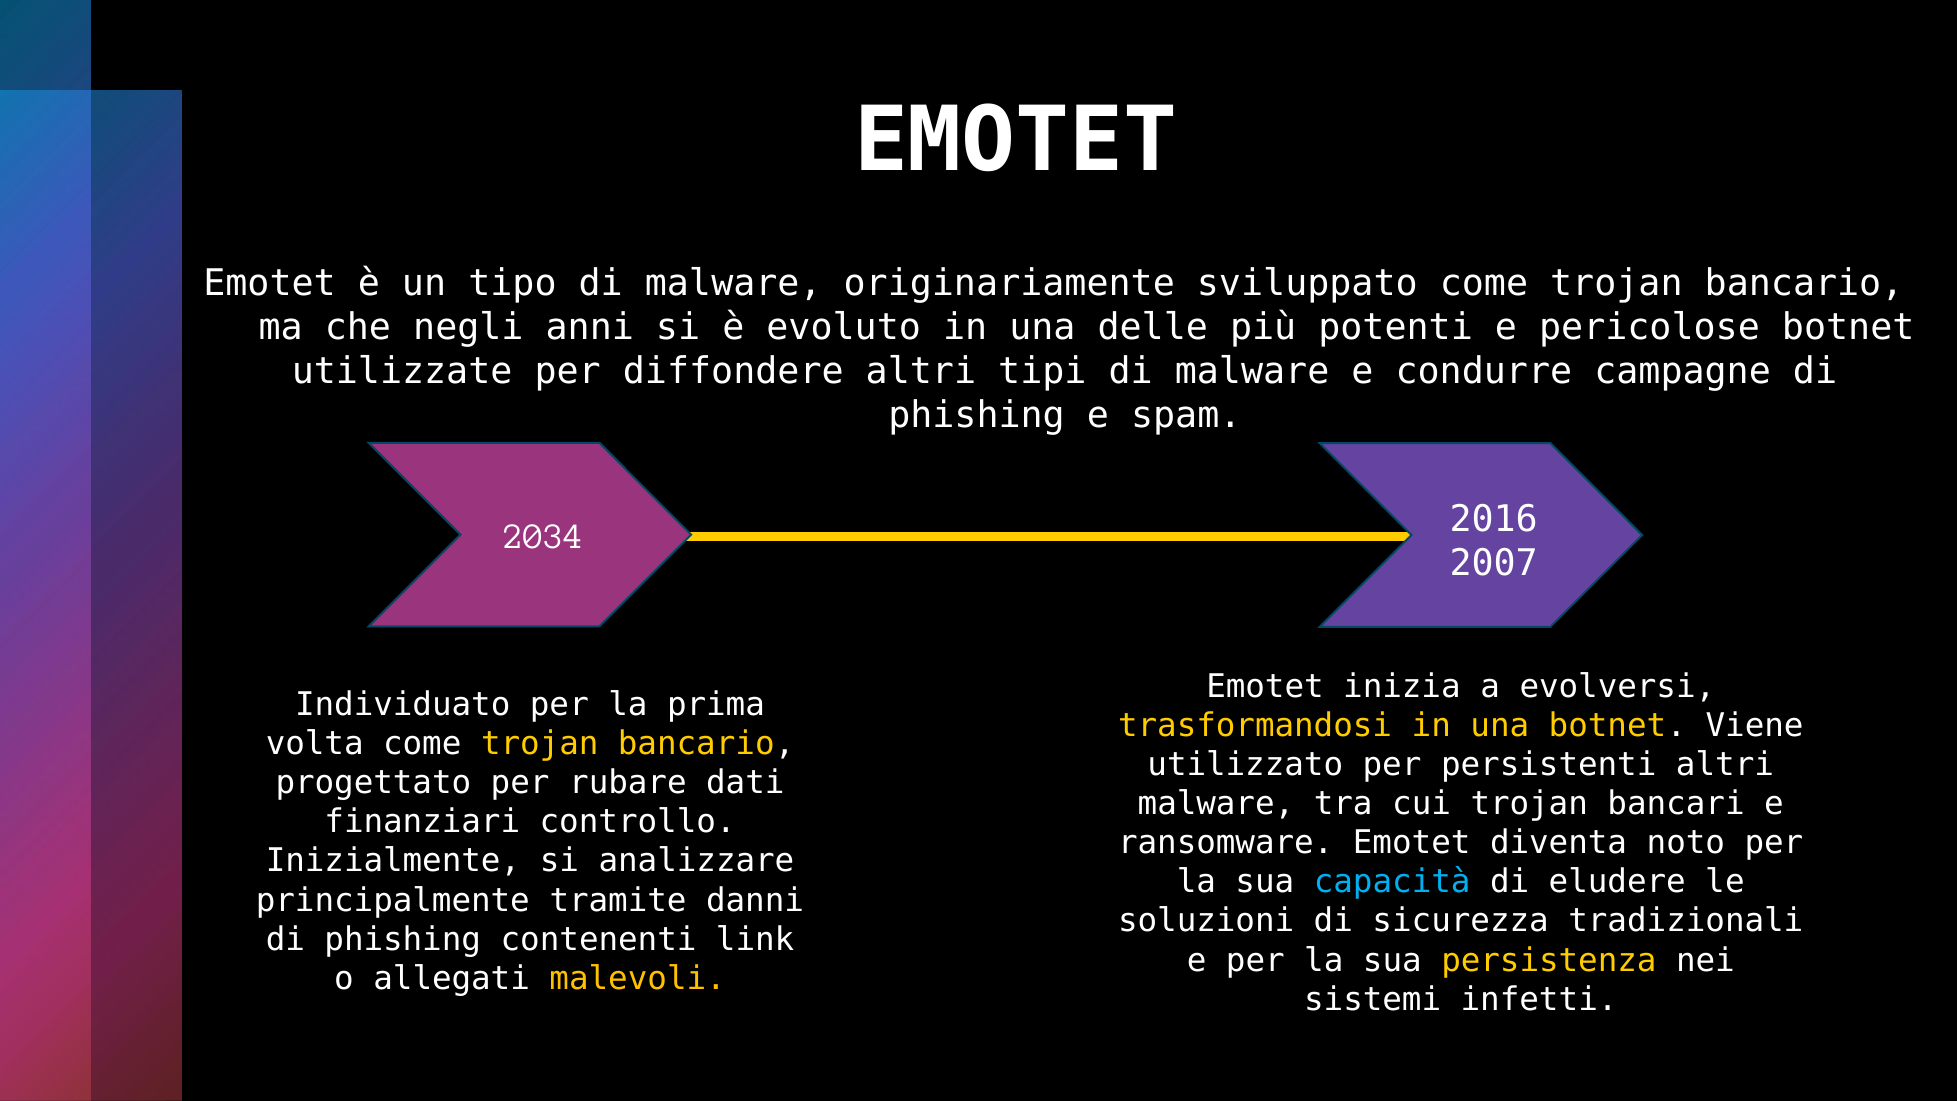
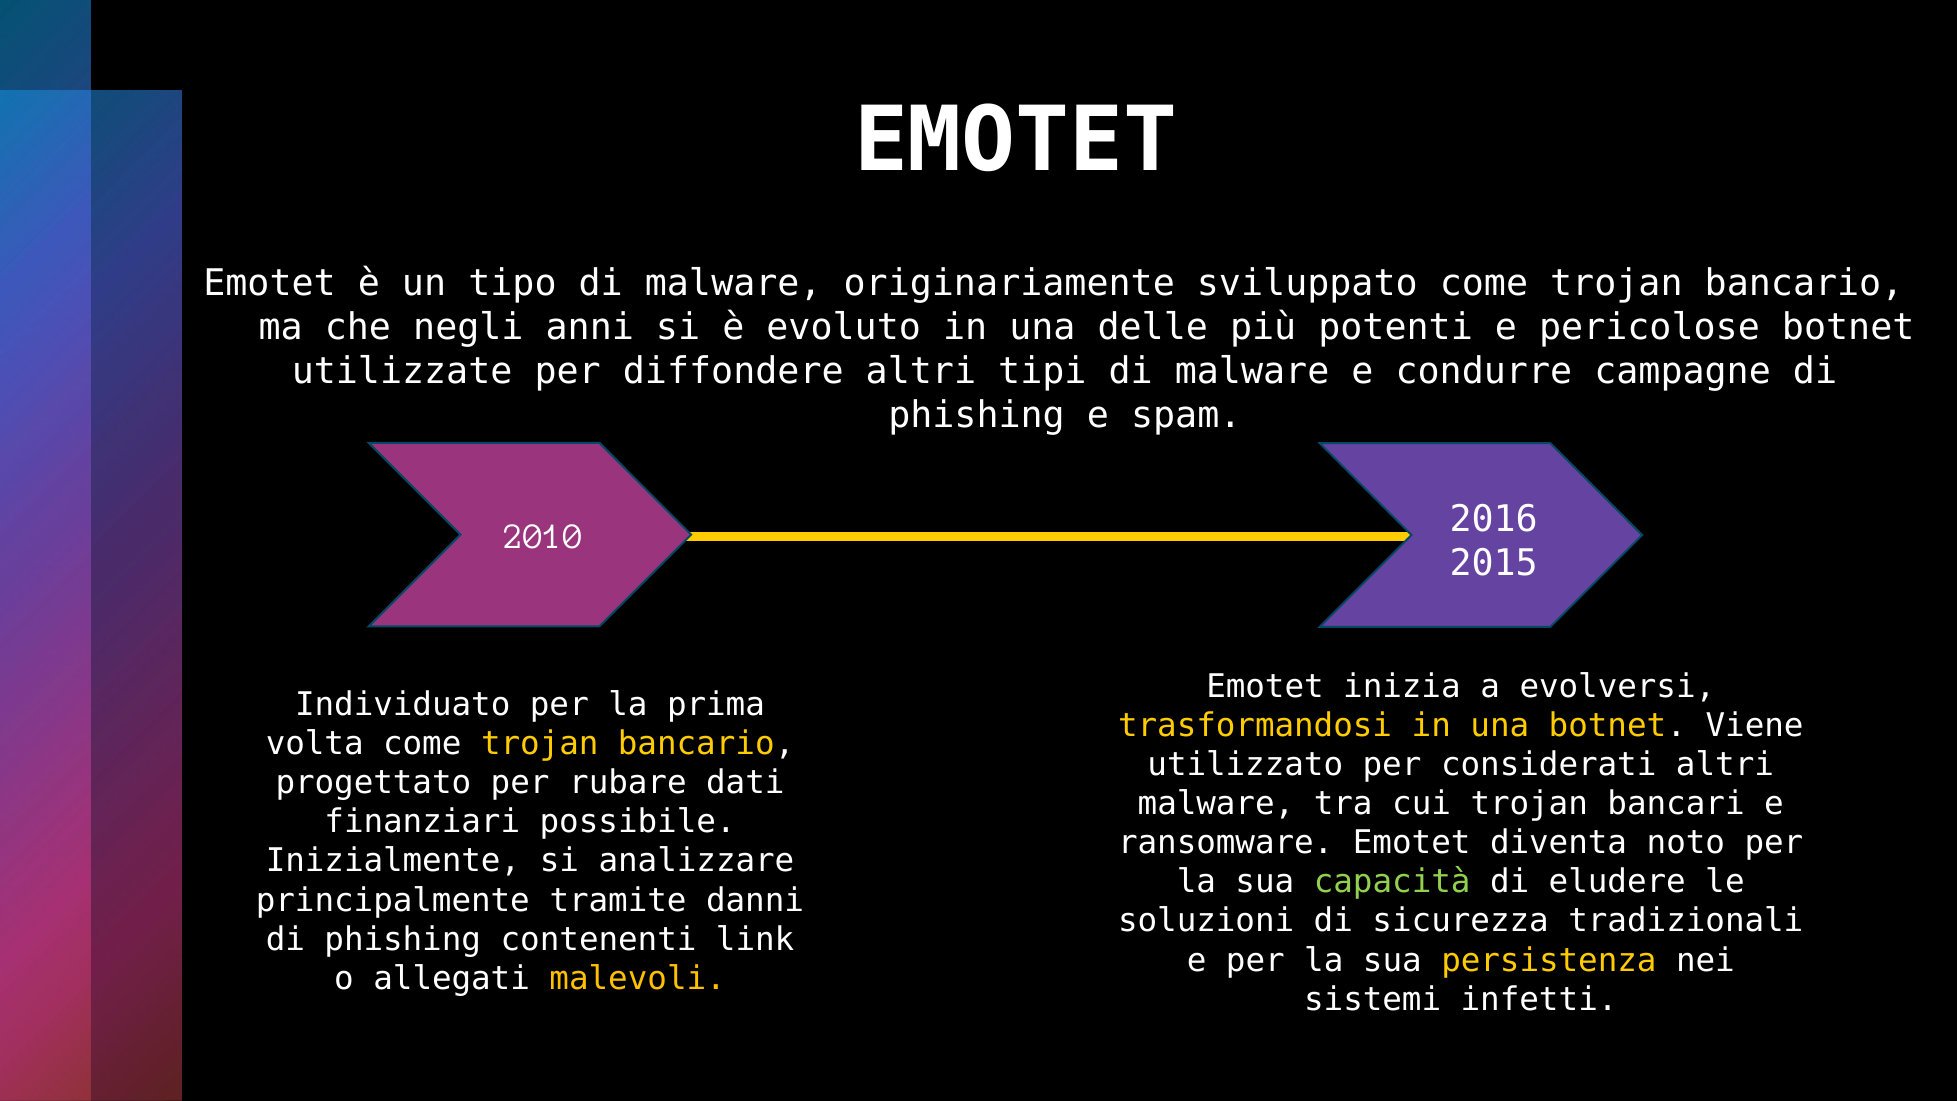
2034: 2034 -> 2010
2007: 2007 -> 2015
persistenti: persistenti -> considerati
controllo: controllo -> possibile
capacità colour: light blue -> light green
